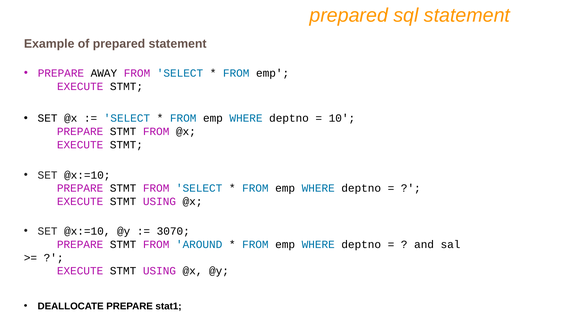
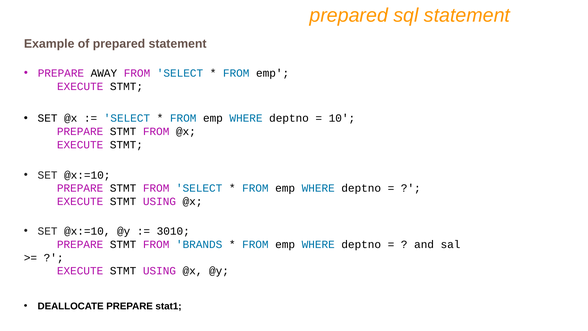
3070: 3070 -> 3010
AROUND: AROUND -> BRANDS
